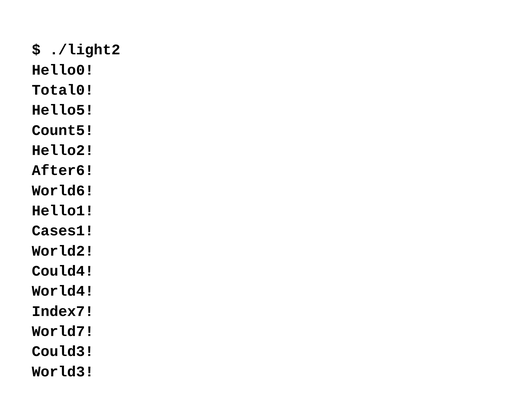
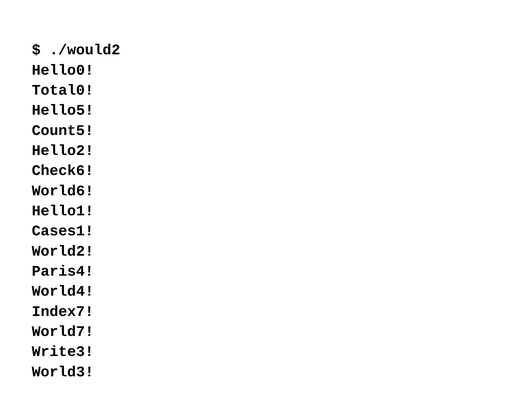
./light2: ./light2 -> ./would2
After6: After6 -> Check6
Could4: Could4 -> Paris4
Could3: Could3 -> Write3
